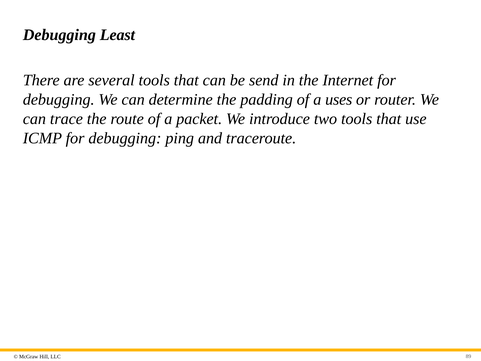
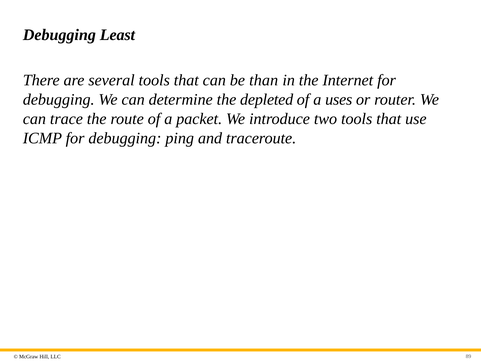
send: send -> than
padding: padding -> depleted
